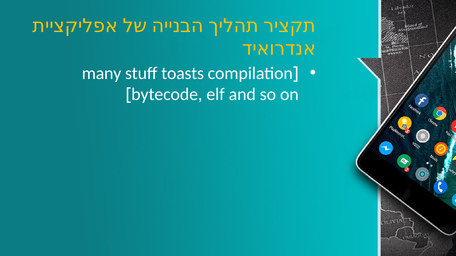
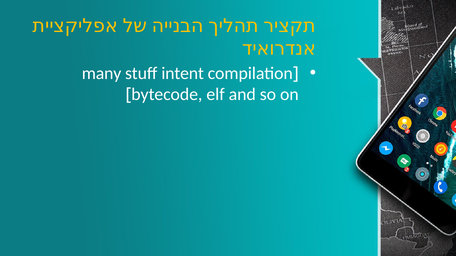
toasts: toasts -> intent
